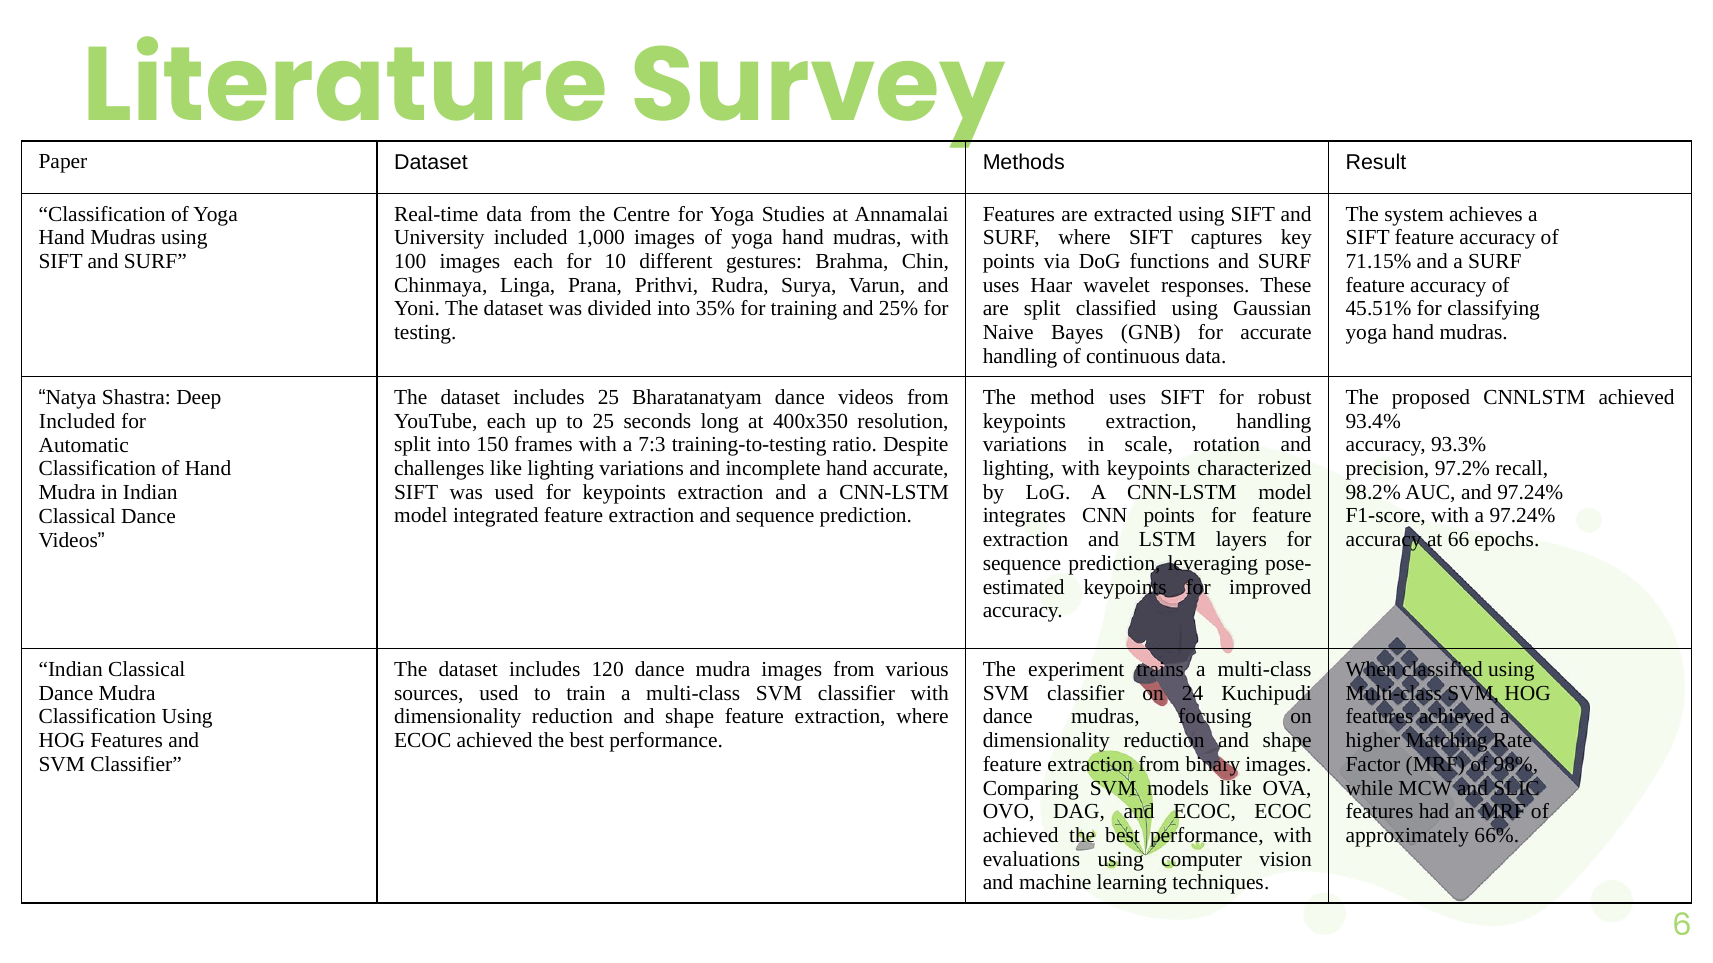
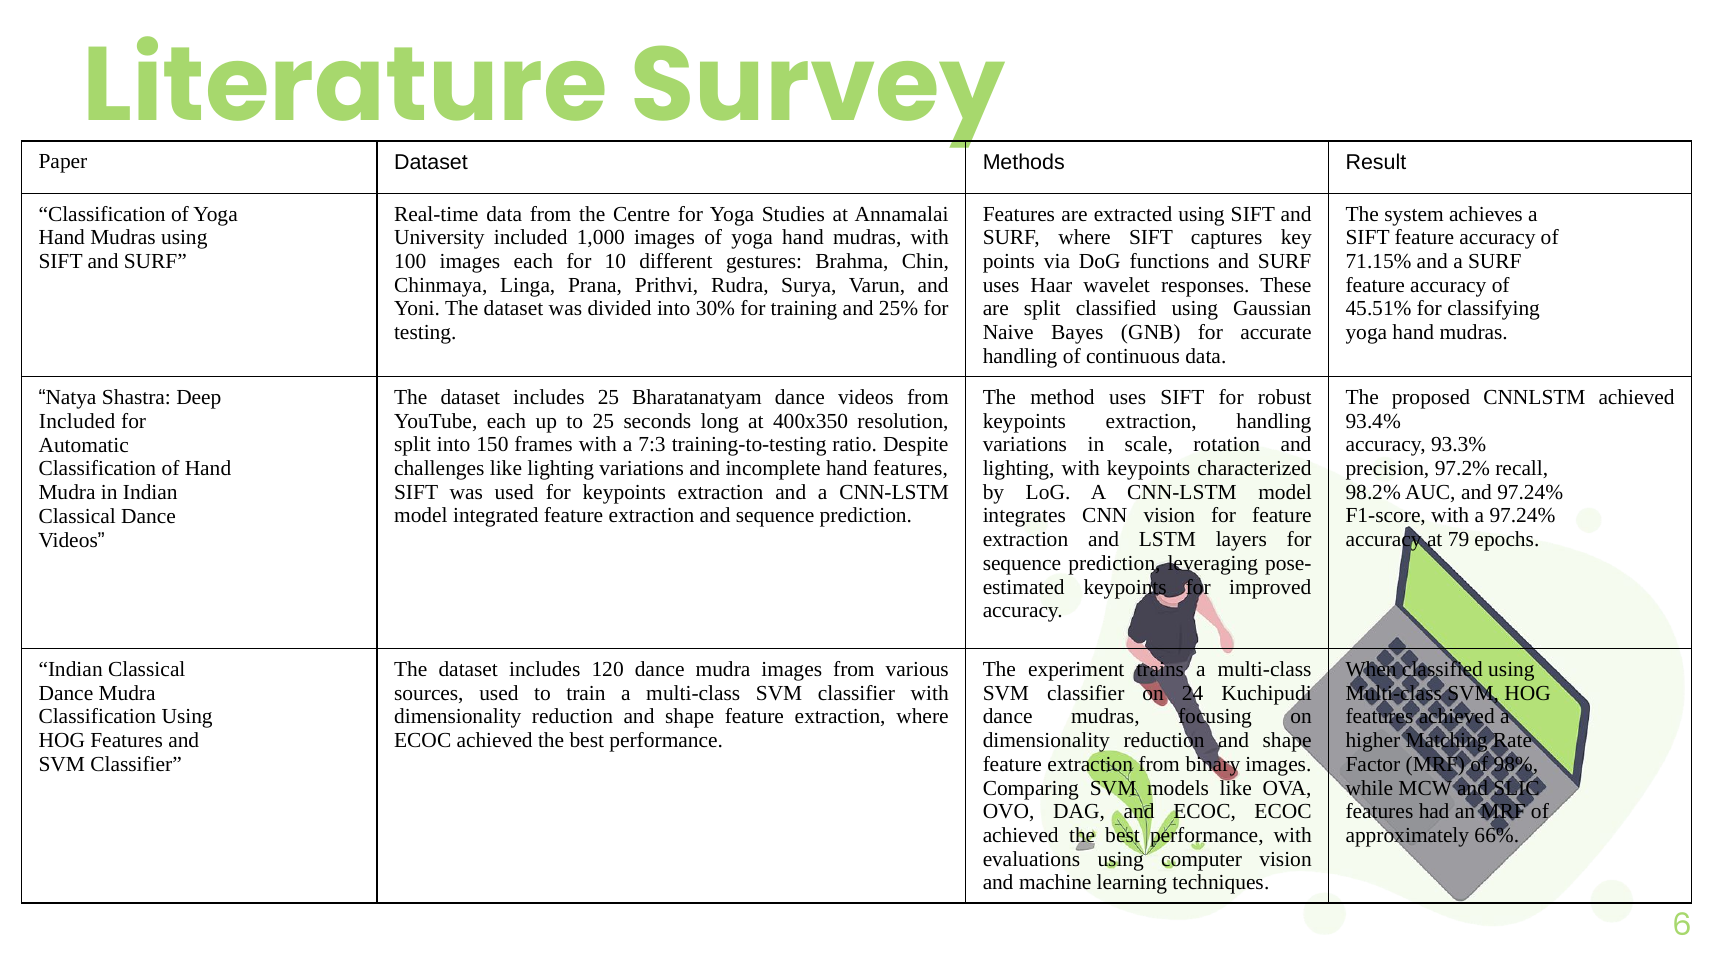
35%: 35% -> 30%
hand accurate: accurate -> features
CNN points: points -> vision
66: 66 -> 79
